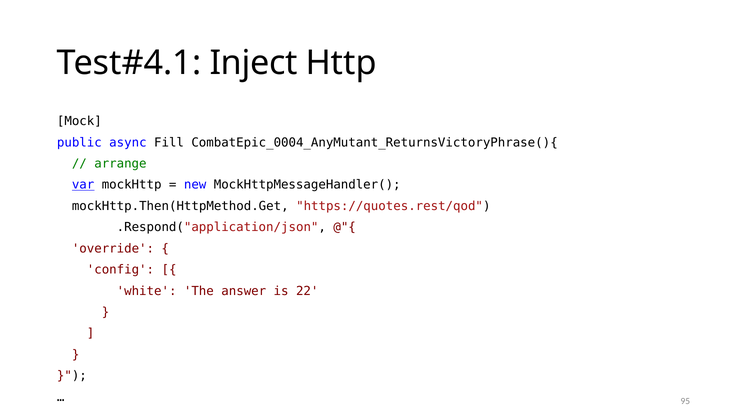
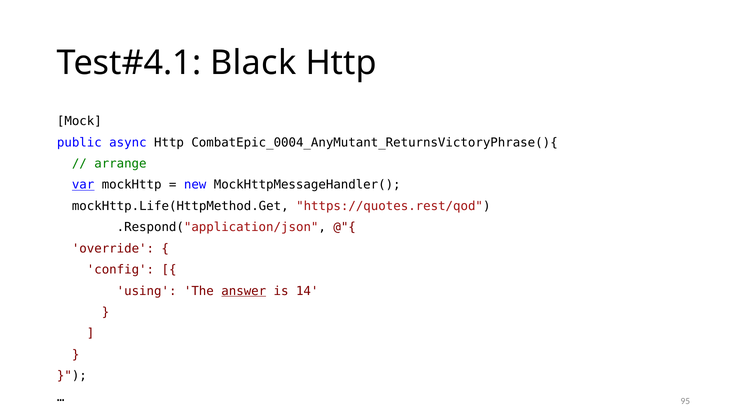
Inject: Inject -> Black
async Fill: Fill -> Http
mockHttp.Then(HttpMethod.Get: mockHttp.Then(HttpMethod.Get -> mockHttp.Life(HttpMethod.Get
white: white -> using
answer underline: none -> present
22: 22 -> 14
